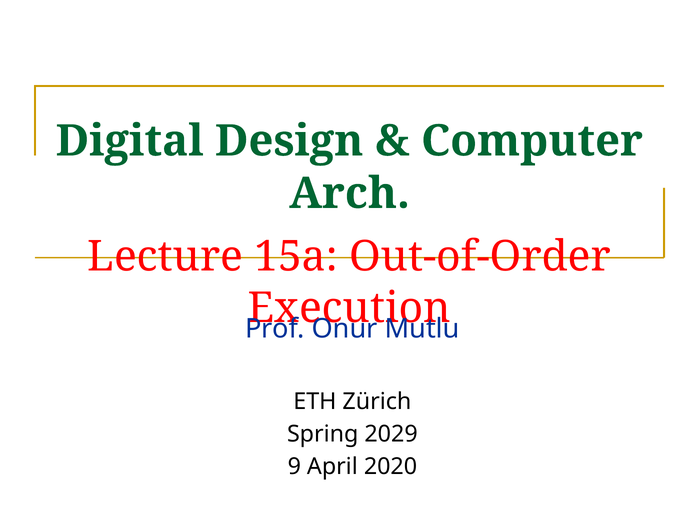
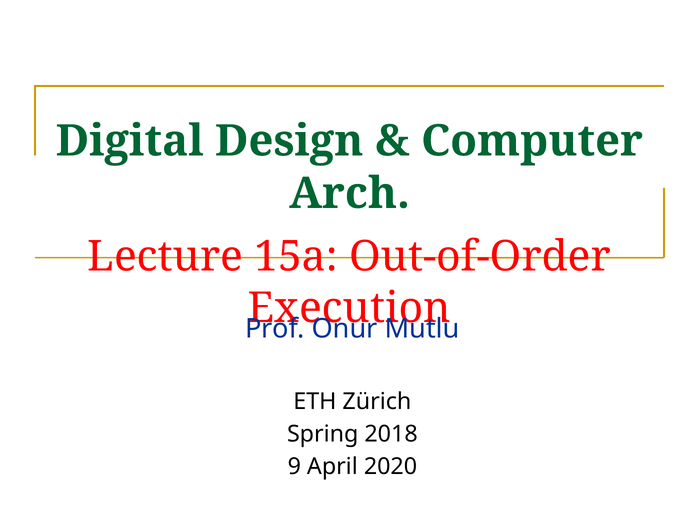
2029: 2029 -> 2018
